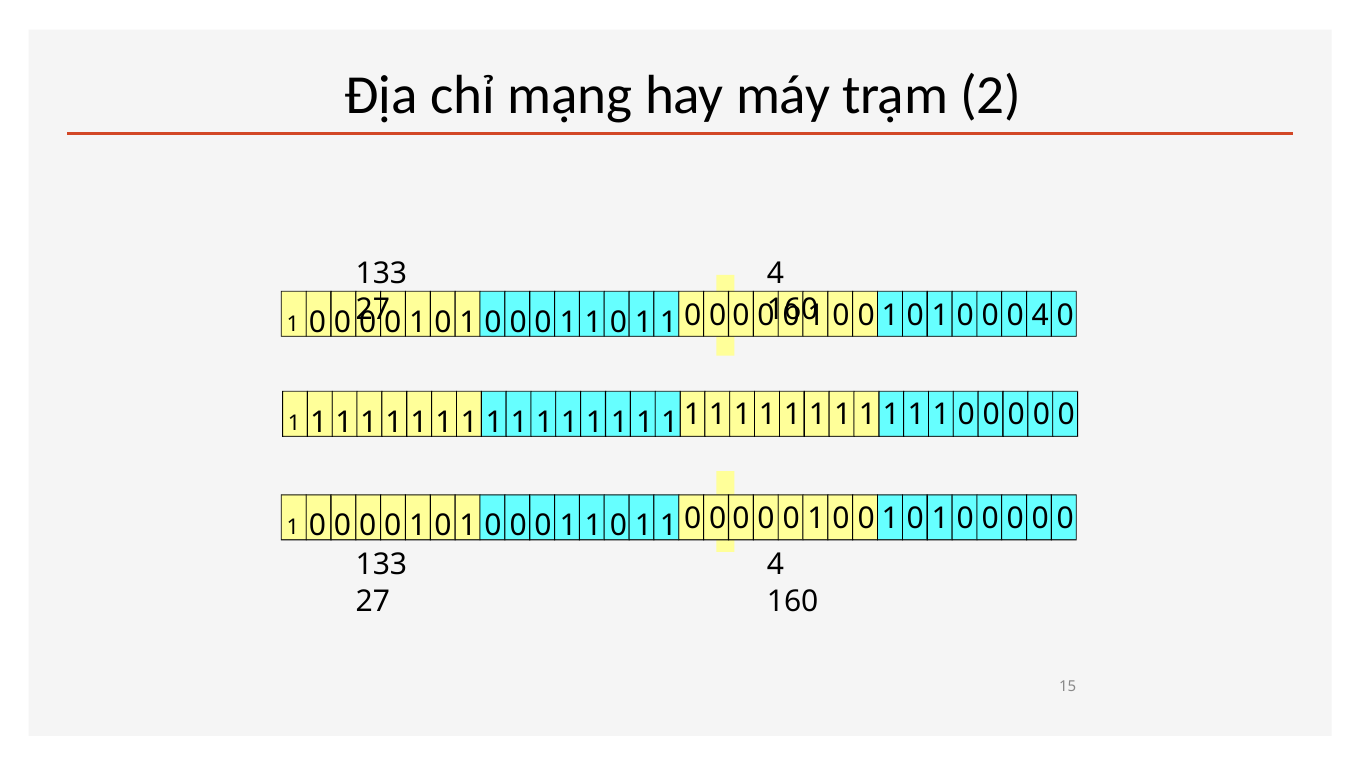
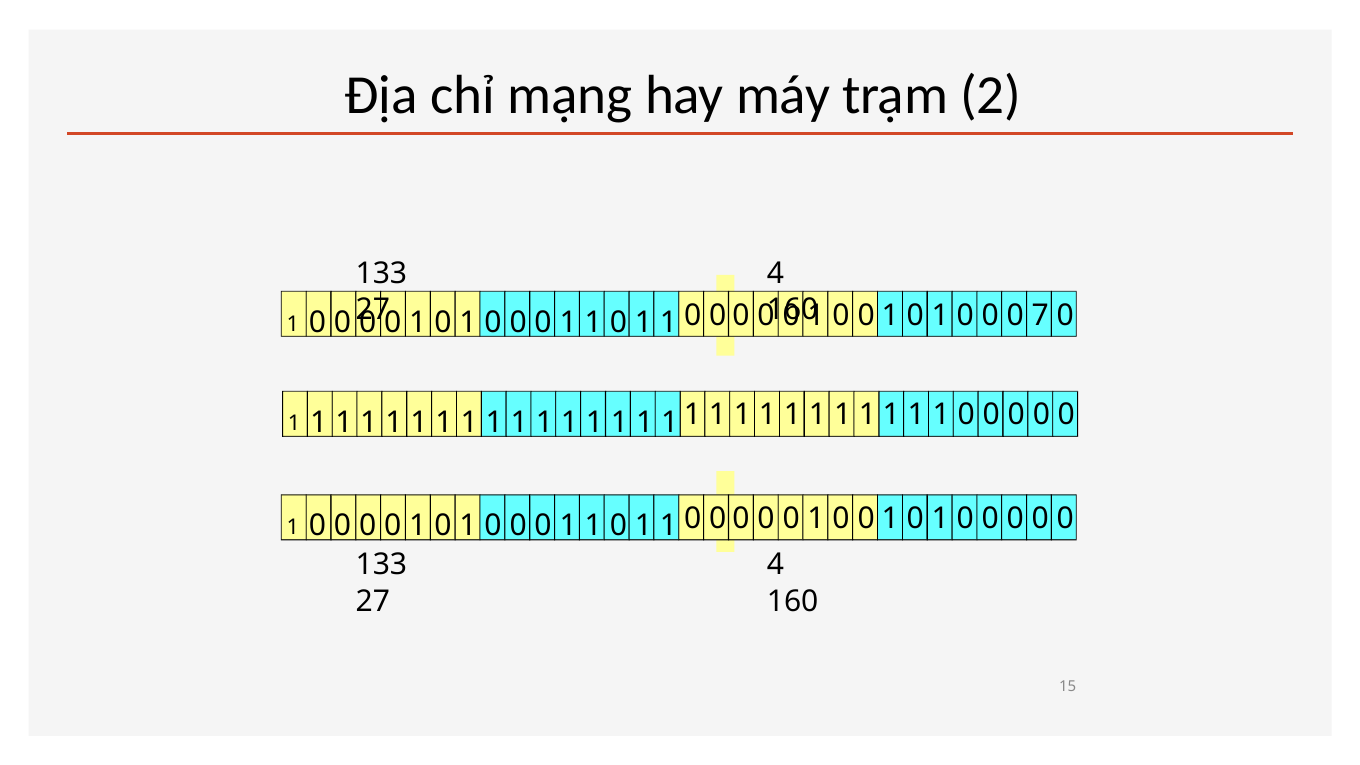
0 4: 4 -> 7
